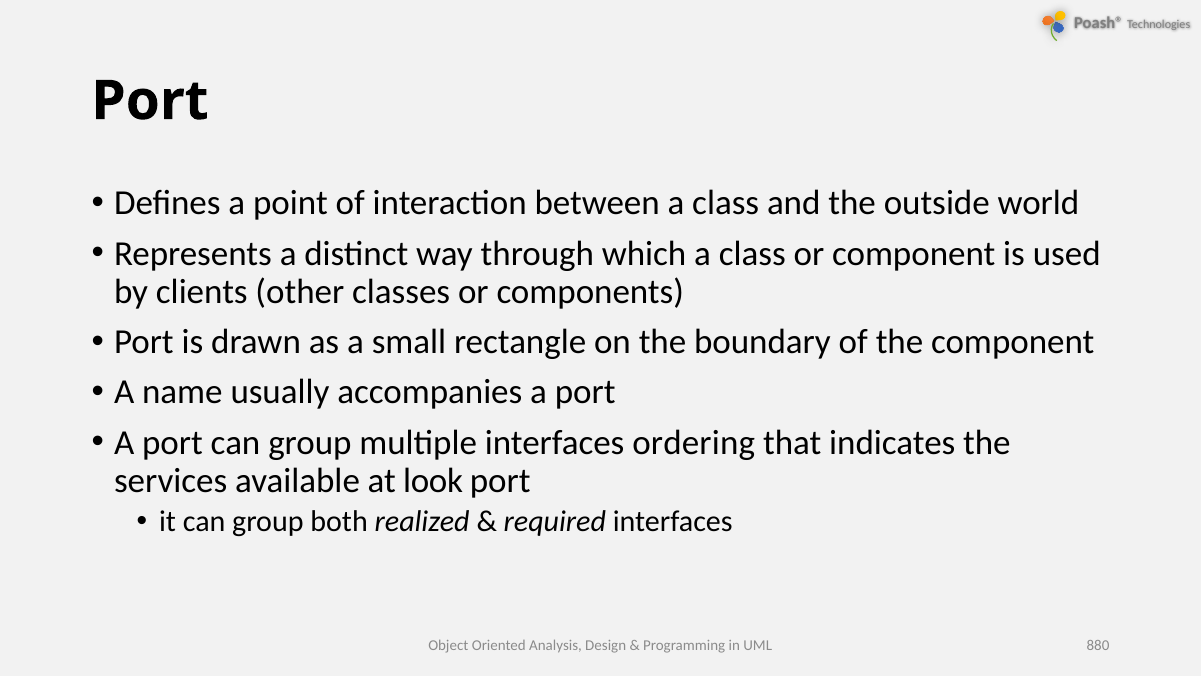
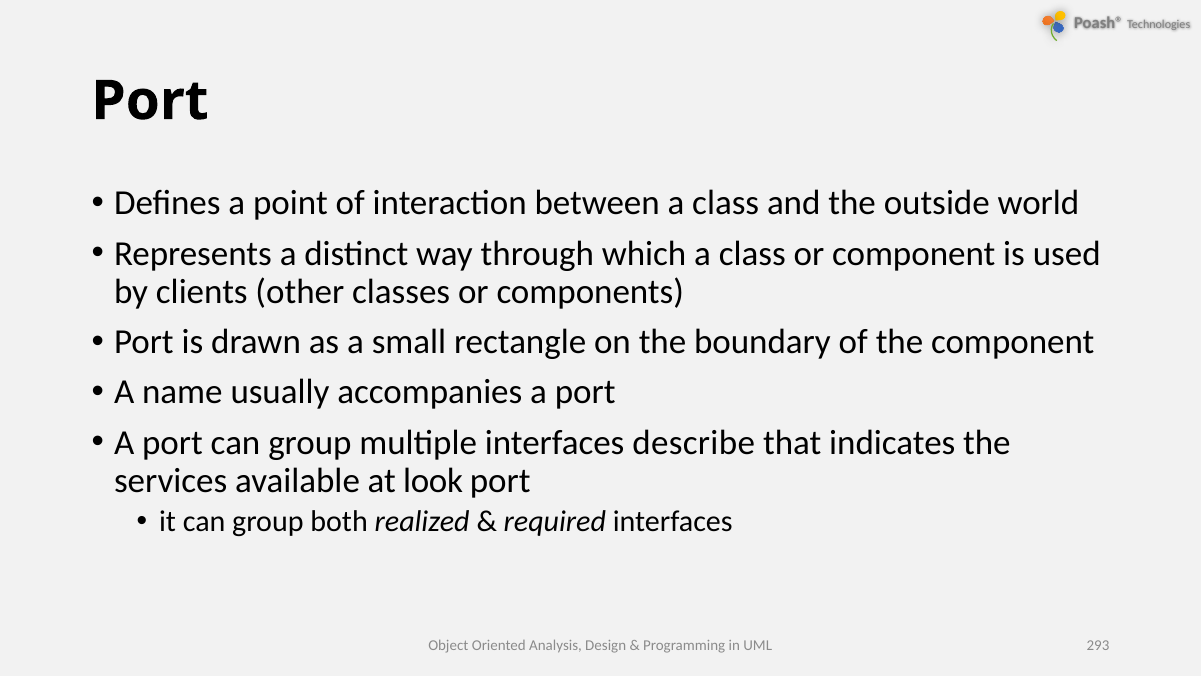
ordering: ordering -> describe
880: 880 -> 293
